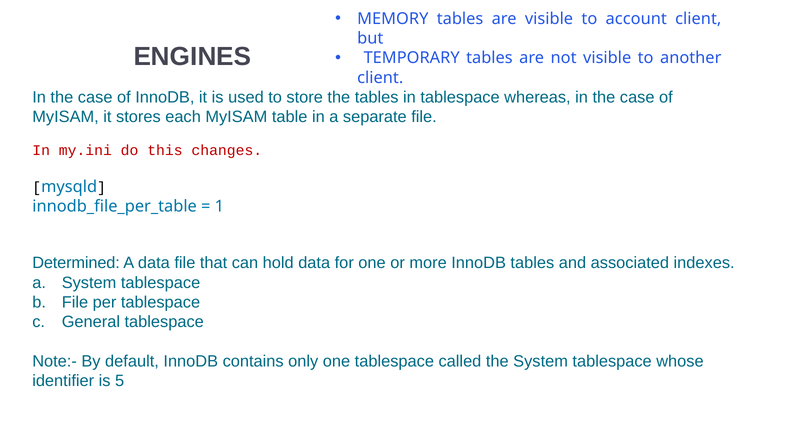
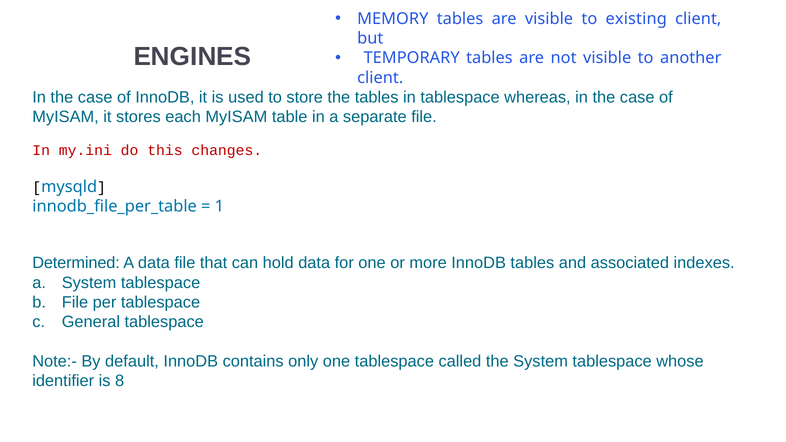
account: account -> existing
5: 5 -> 8
